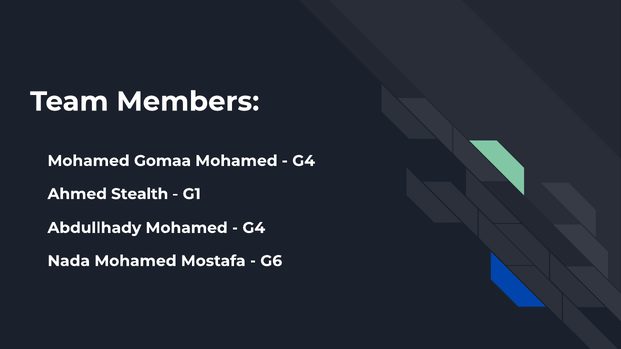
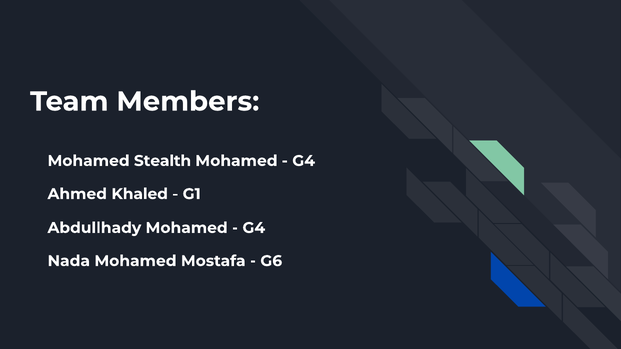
Gomaa: Gomaa -> Stealth
Stealth: Stealth -> Khaled
